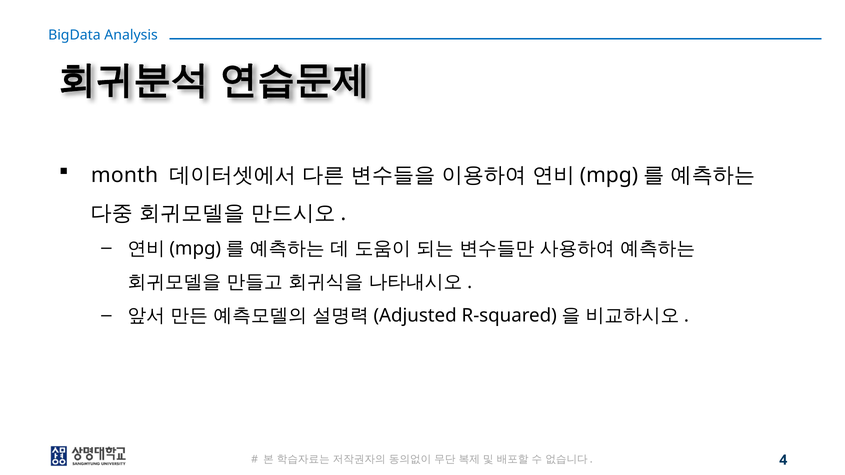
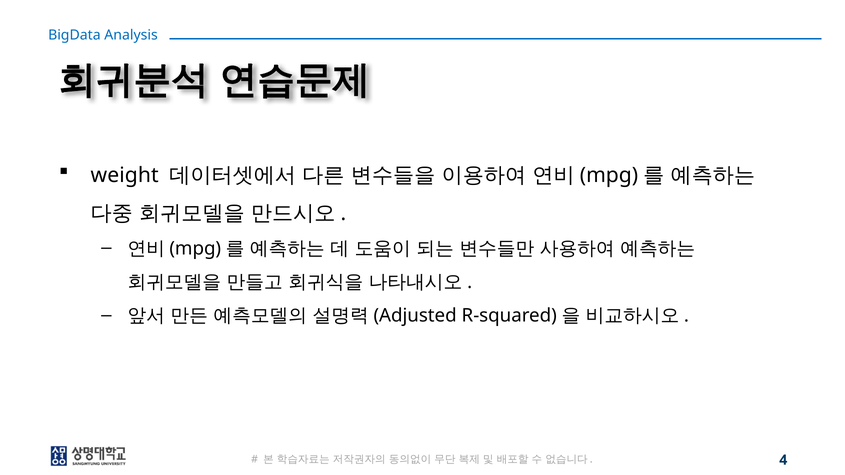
month: month -> weight
